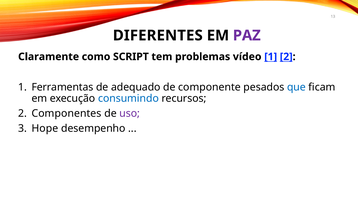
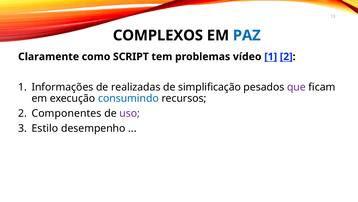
DIFERENTES: DIFERENTES -> COMPLEXOS
PAZ colour: purple -> blue
Ferramentas: Ferramentas -> Informações
adequado: adequado -> realizadas
componente: componente -> simplificação
que colour: blue -> purple
Hope: Hope -> Estilo
